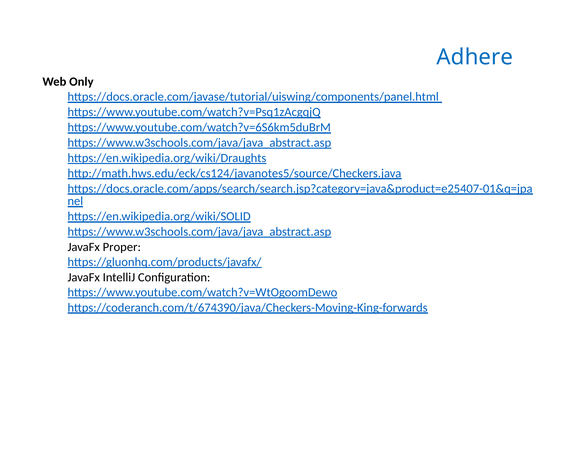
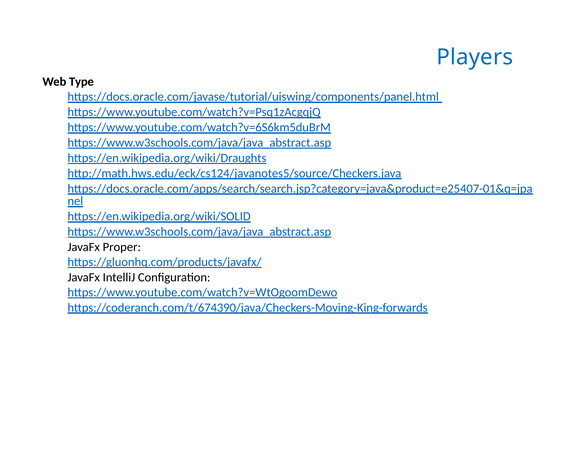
Adhere: Adhere -> Players
Only: Only -> Type
